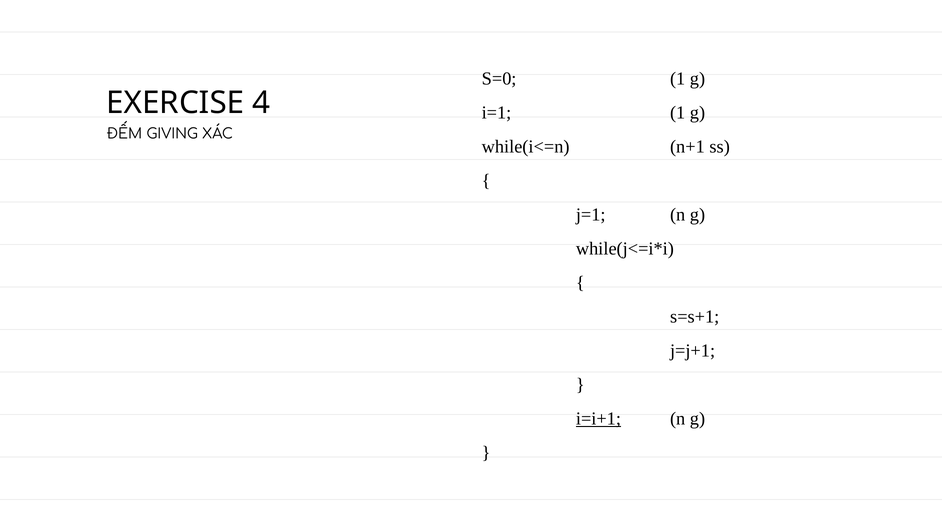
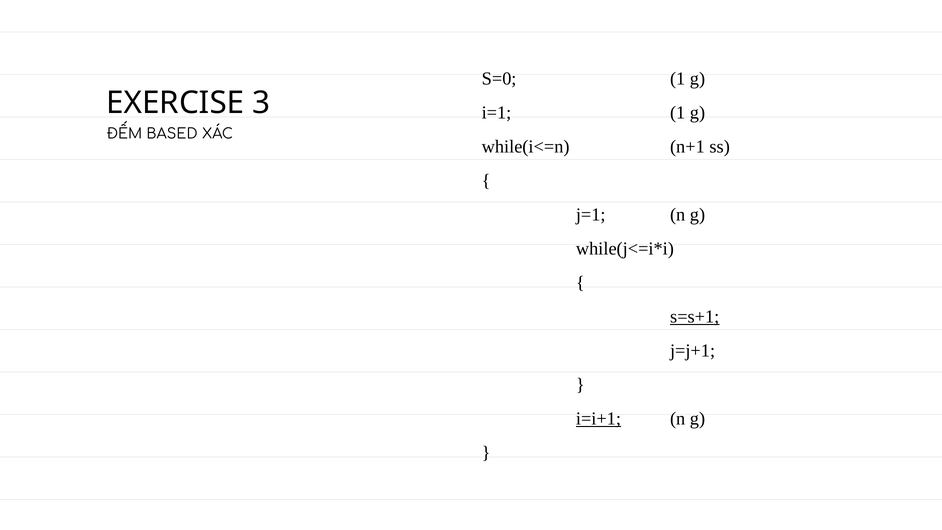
4: 4 -> 3
GIVING: GIVING -> BASED
s=s+1 underline: none -> present
